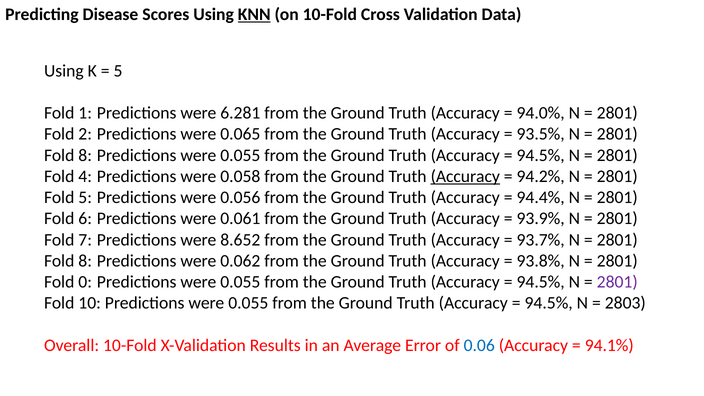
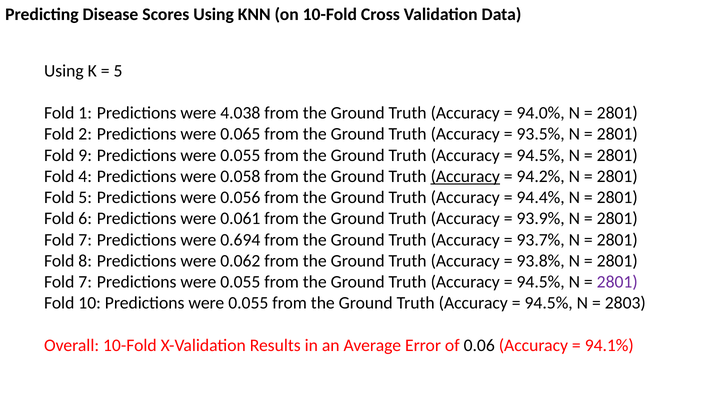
KNN underline: present -> none
6.281: 6.281 -> 4.038
8 at (85, 155): 8 -> 9
8.652: 8.652 -> 0.694
0 at (85, 282): 0 -> 7
0.06 colour: blue -> black
